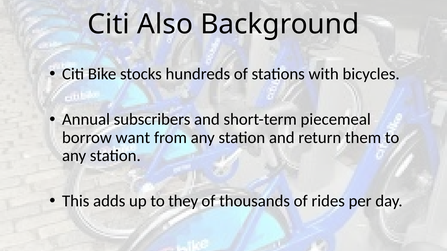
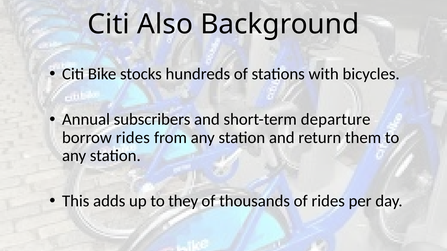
piecemeal: piecemeal -> departure
borrow want: want -> rides
